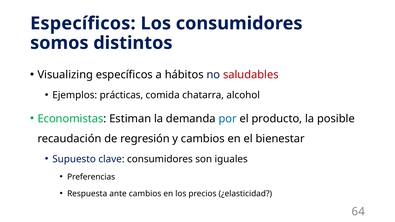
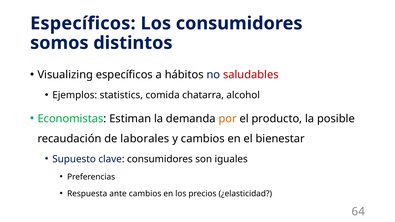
prácticas: prácticas -> statistics
por colour: blue -> orange
regresión: regresión -> laborales
